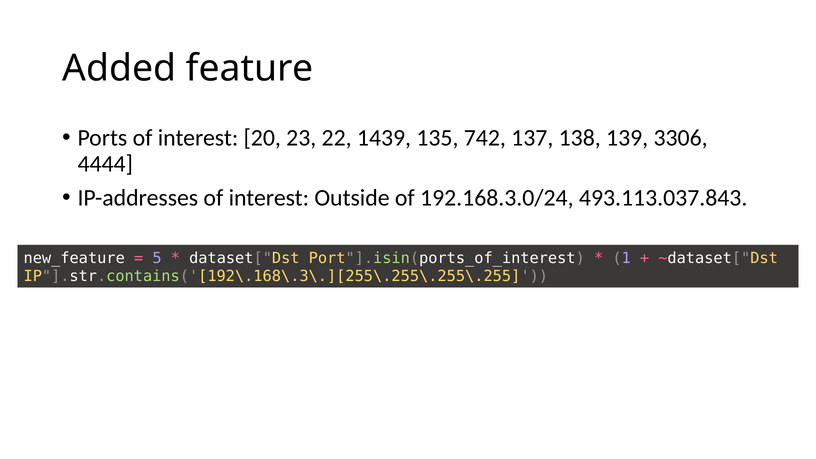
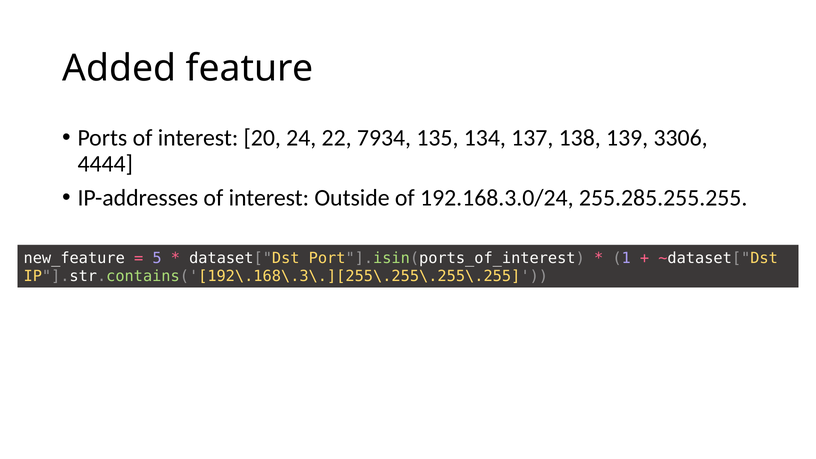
23: 23 -> 24
1439: 1439 -> 7934
742: 742 -> 134
493.113.037.843: 493.113.037.843 -> 255.285.255.255
